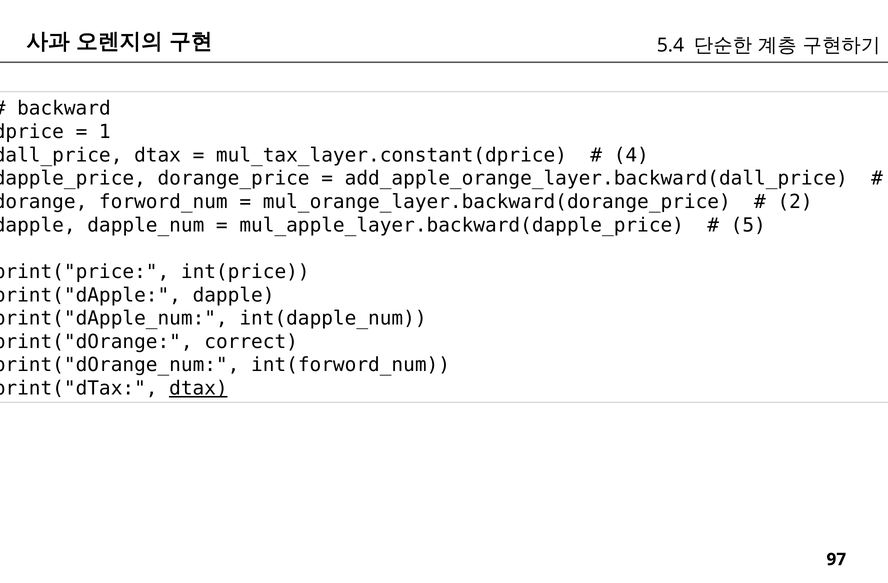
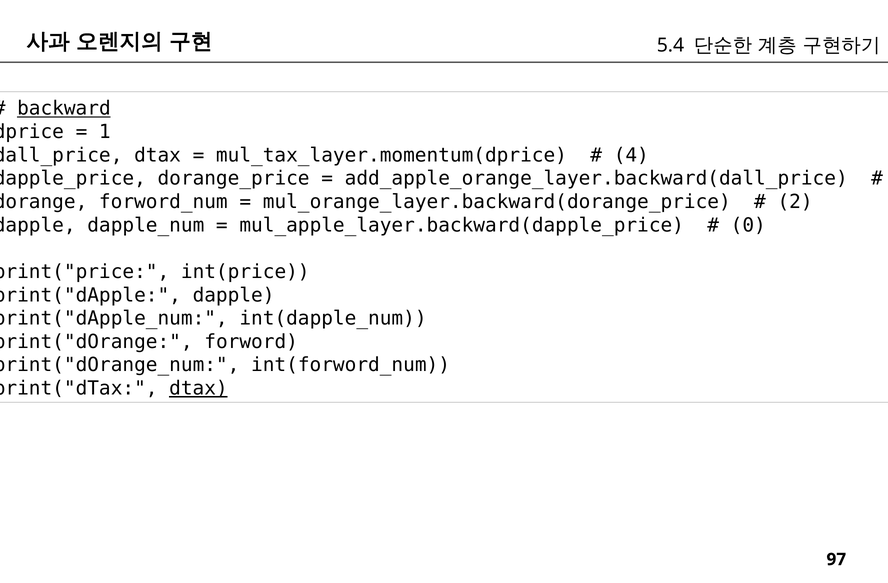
backward underline: none -> present
mul_tax_layer.constant(dprice: mul_tax_layer.constant(dprice -> mul_tax_layer.momentum(dprice
5: 5 -> 0
correct: correct -> forword
